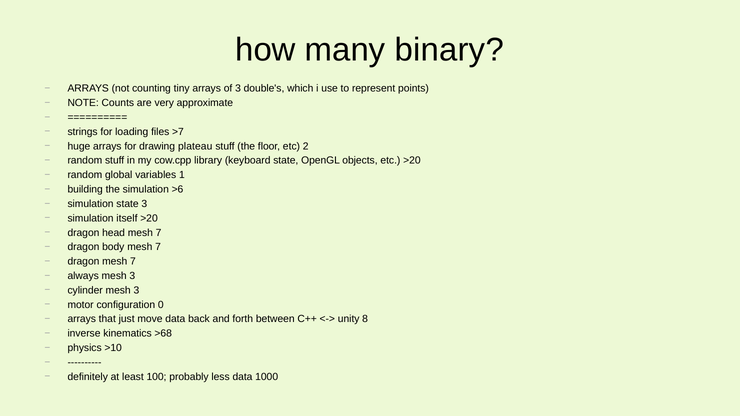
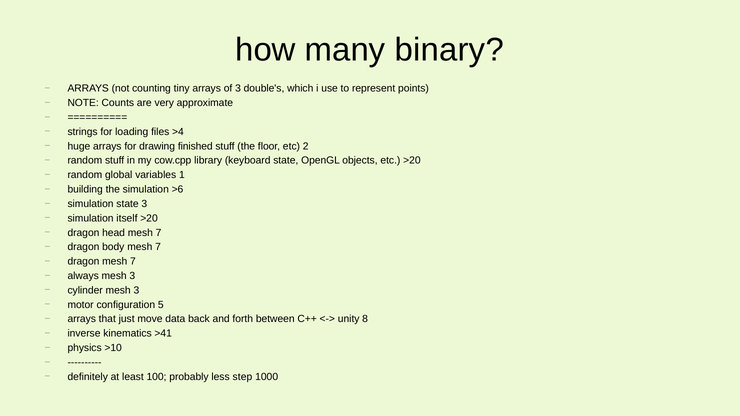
>7: >7 -> >4
plateau: plateau -> finished
0: 0 -> 5
>68: >68 -> >41
less data: data -> step
